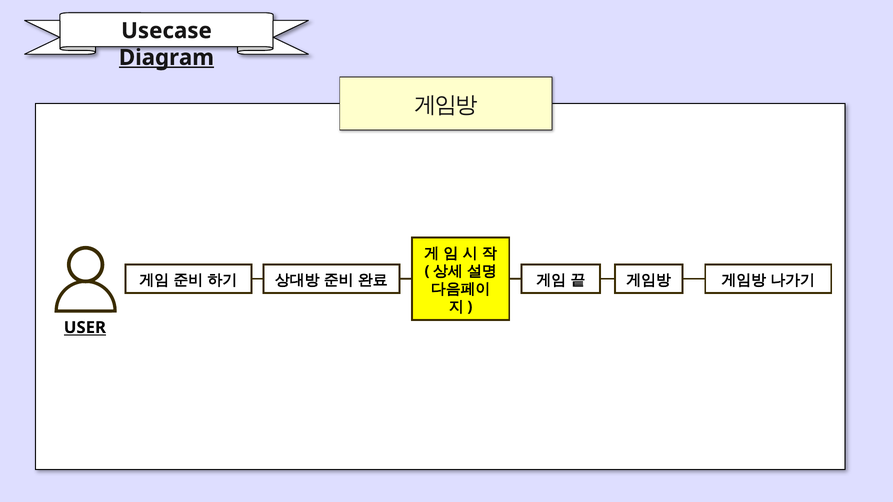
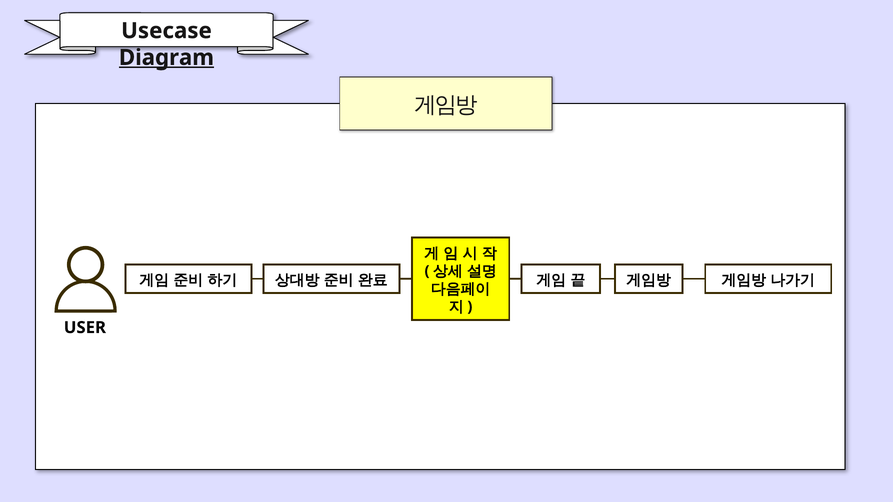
USER underline: present -> none
